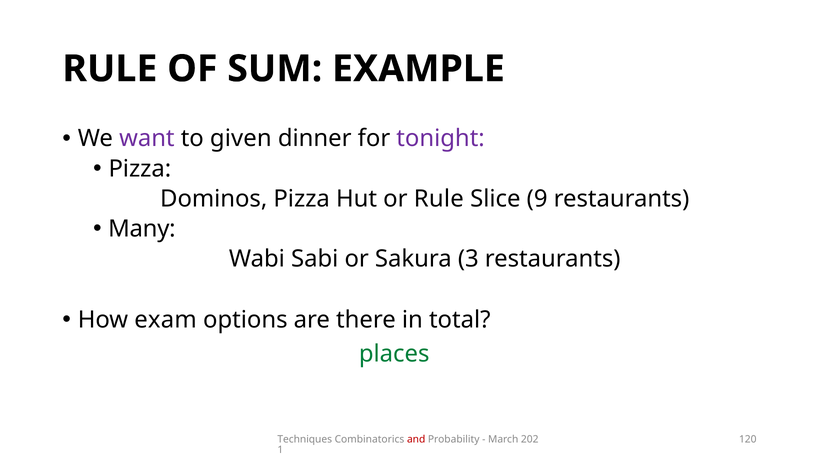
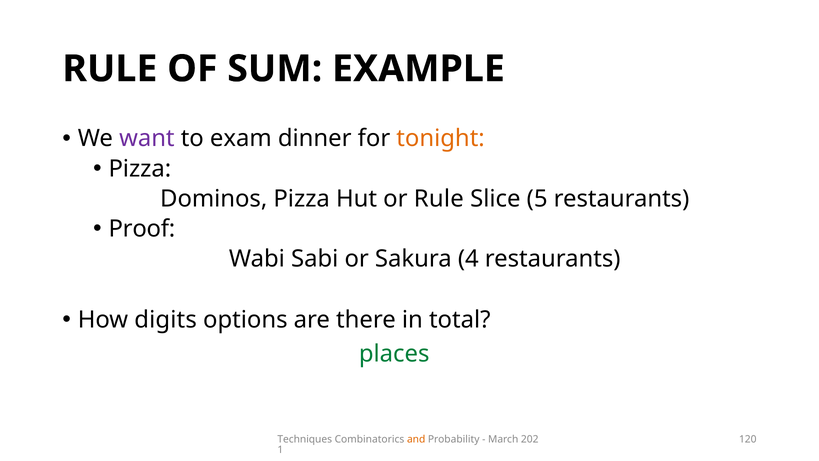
given: given -> exam
tonight colour: purple -> orange
Slice 9: 9 -> 5
Many: Many -> Proof
Sakura 3: 3 -> 4
exam: exam -> digits
and colour: red -> orange
